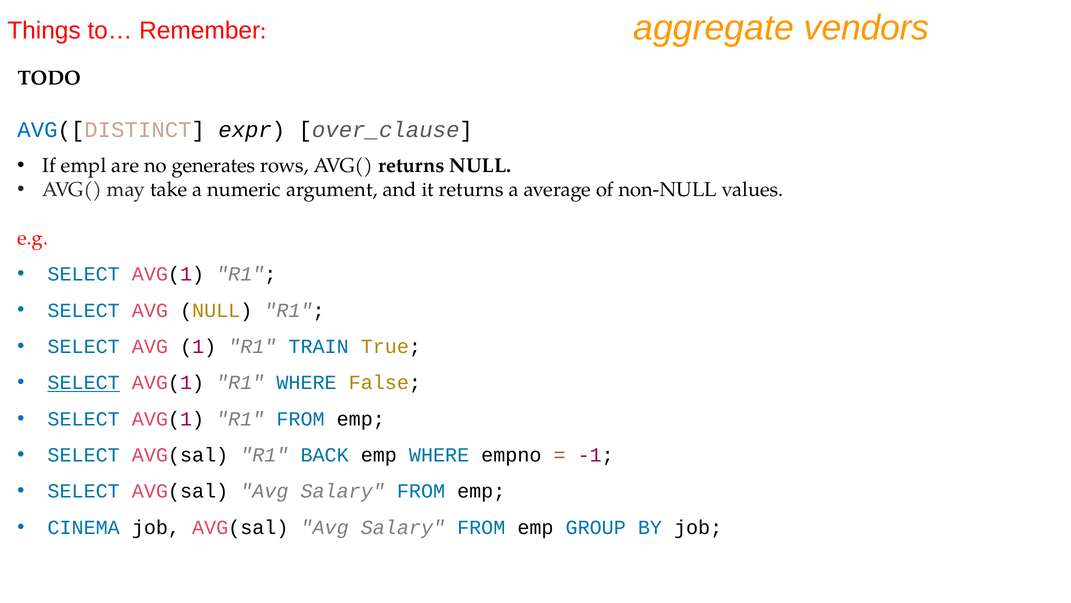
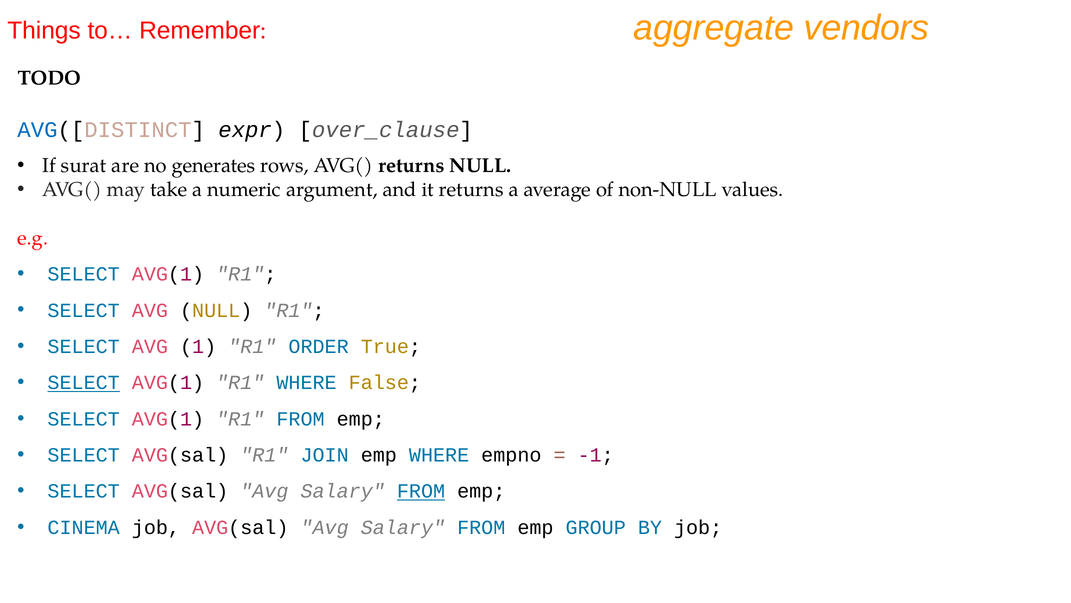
empl: empl -> surat
TRAIN: TRAIN -> ORDER
BACK: BACK -> JOIN
FROM at (421, 491) underline: none -> present
